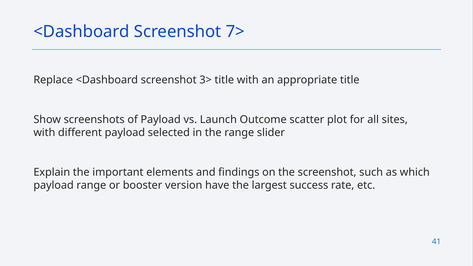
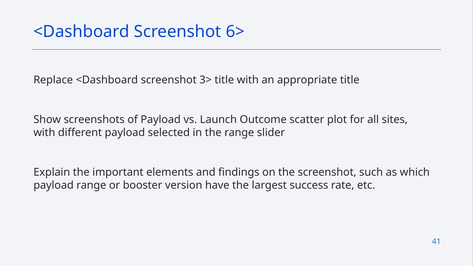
7>: 7> -> 6>
